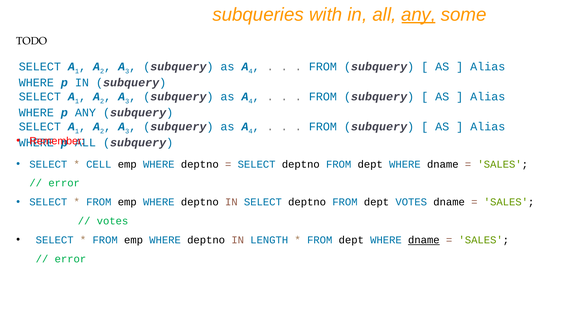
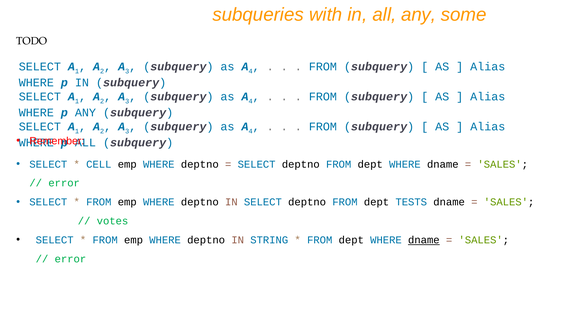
any at (419, 15) underline: present -> none
dept VOTES: VOTES -> TESTS
LENGTH: LENGTH -> STRING
